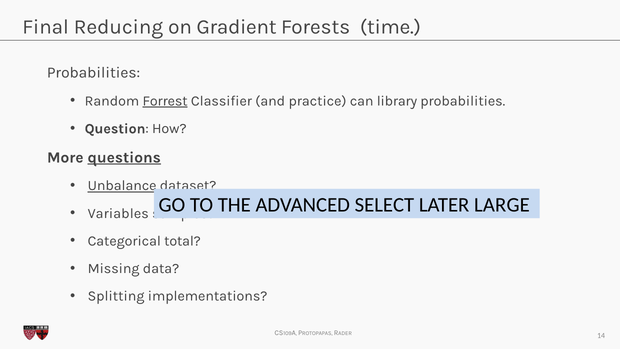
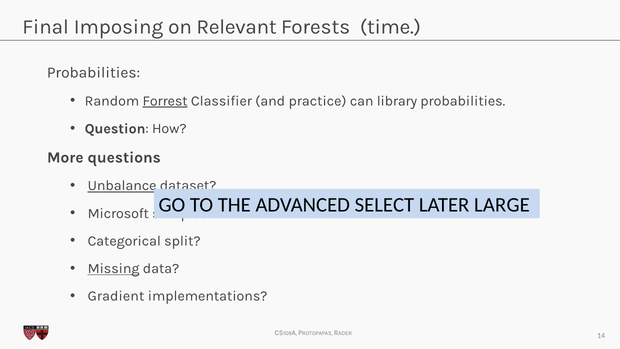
Reducing: Reducing -> Imposing
Gradient: Gradient -> Relevant
questions underline: present -> none
Variables: Variables -> Microsoft
total: total -> split
Missing underline: none -> present
Splitting: Splitting -> Gradient
